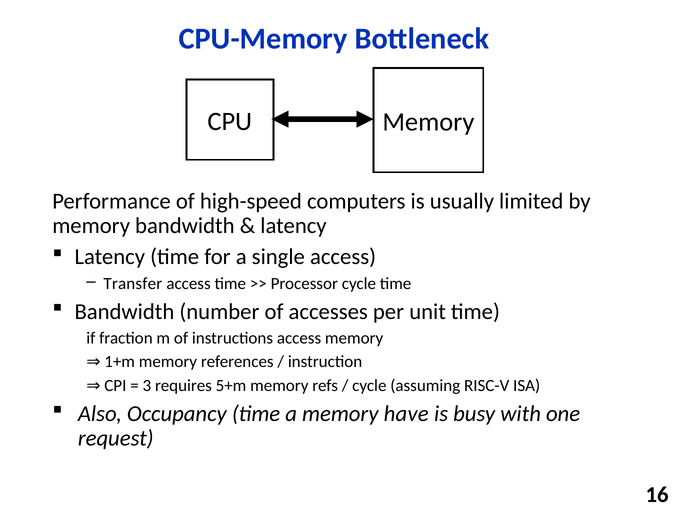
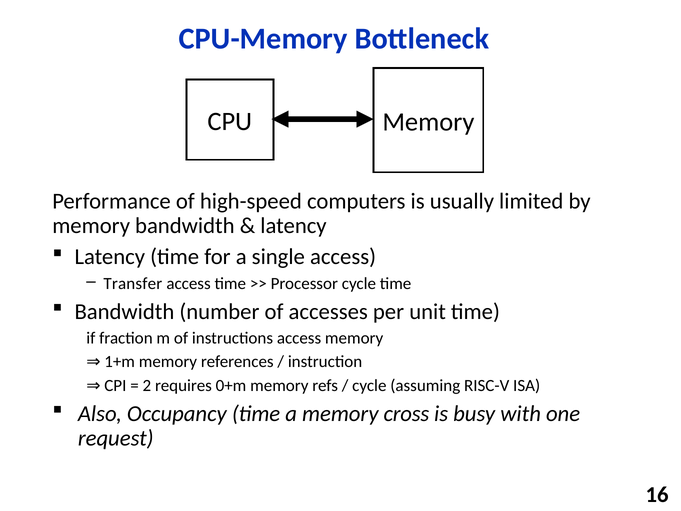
3: 3 -> 2
5+m: 5+m -> 0+m
have: have -> cross
